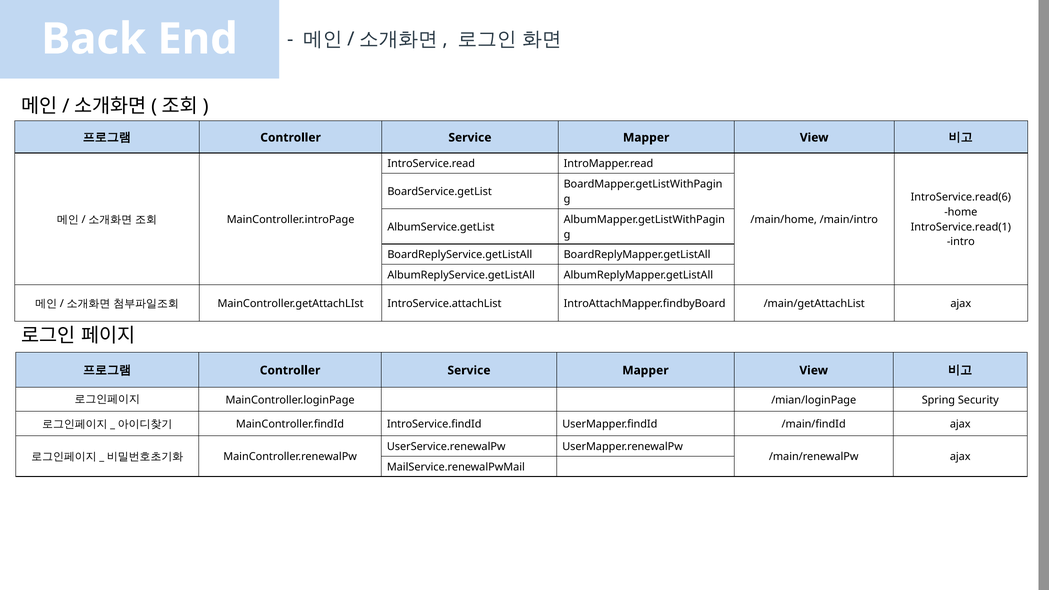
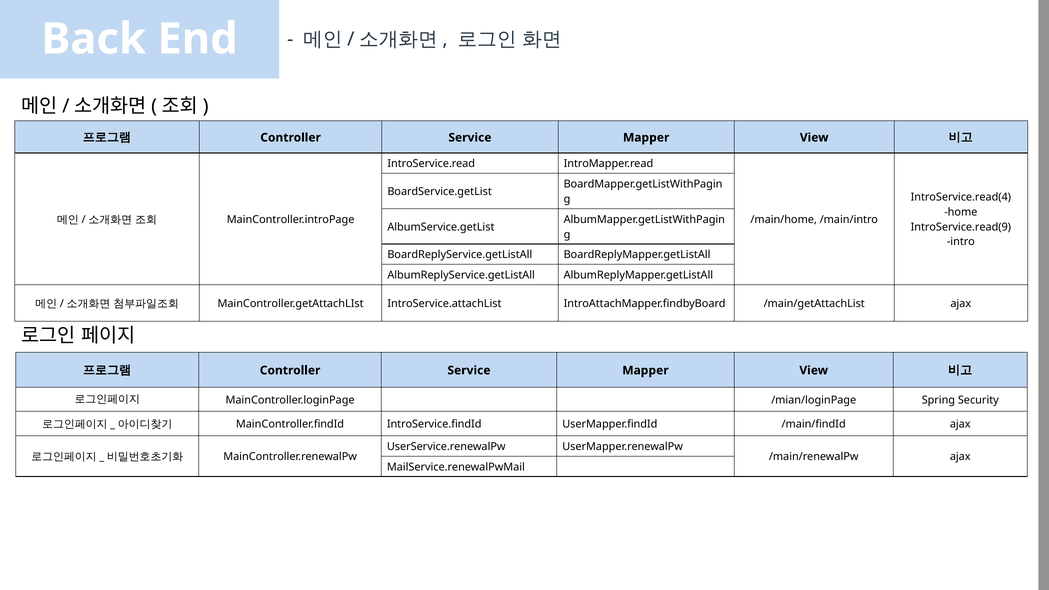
IntroService.read(6: IntroService.read(6 -> IntroService.read(4
IntroService.read(1: IntroService.read(1 -> IntroService.read(9
